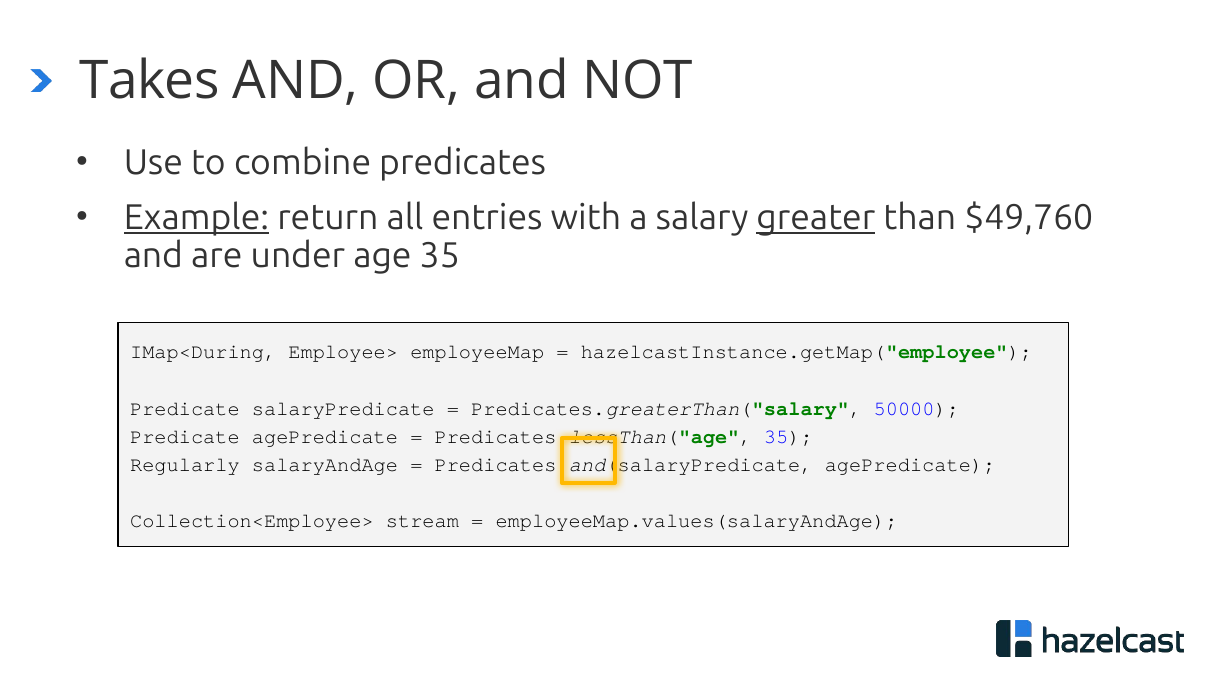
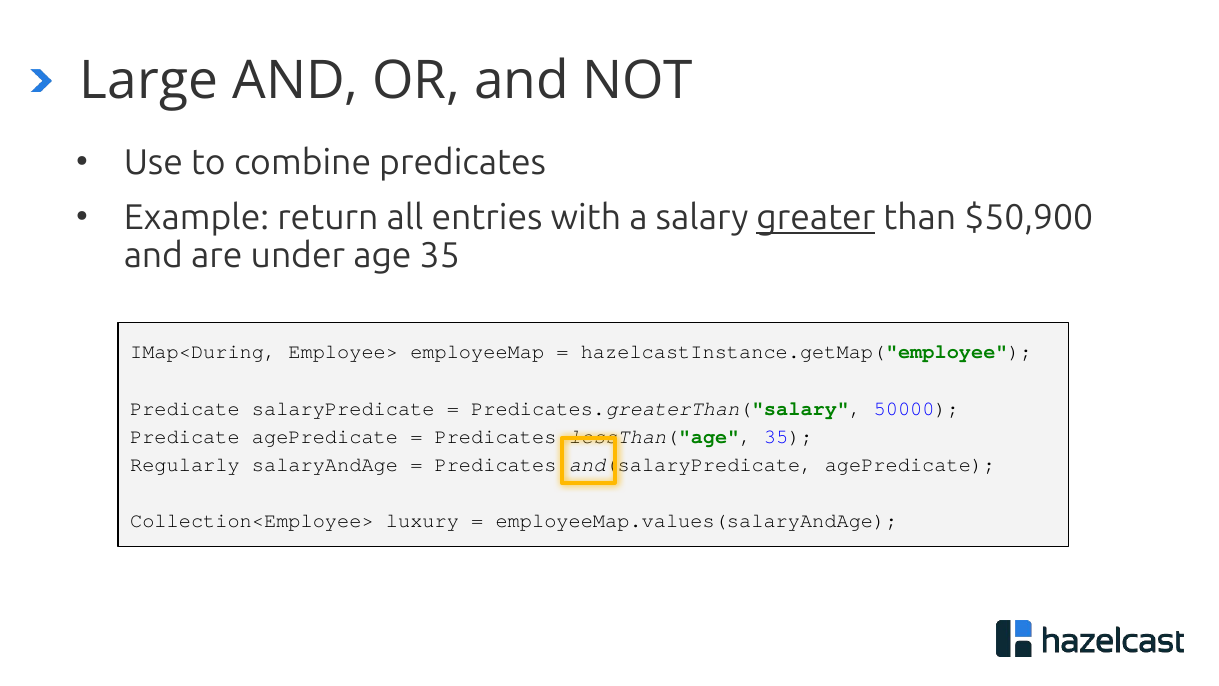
Takes: Takes -> Large
Example underline: present -> none
$49,760: $49,760 -> $50,900
stream: stream -> luxury
